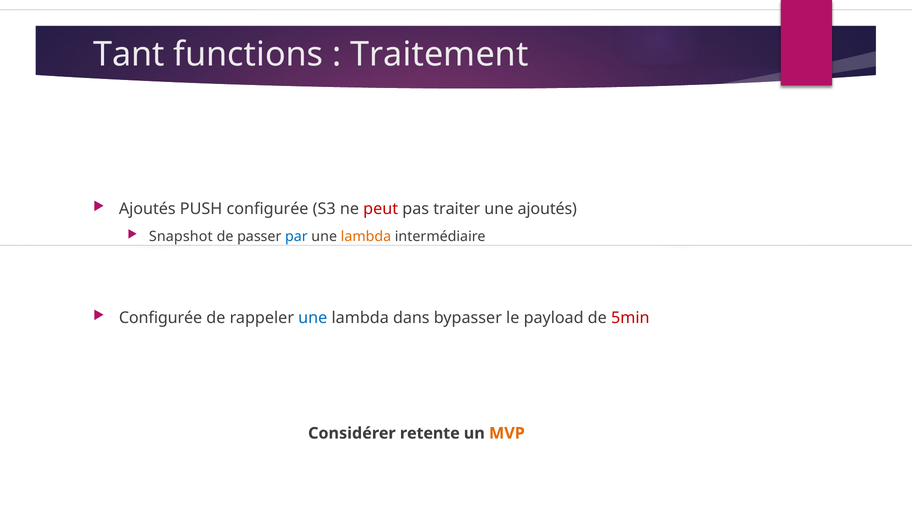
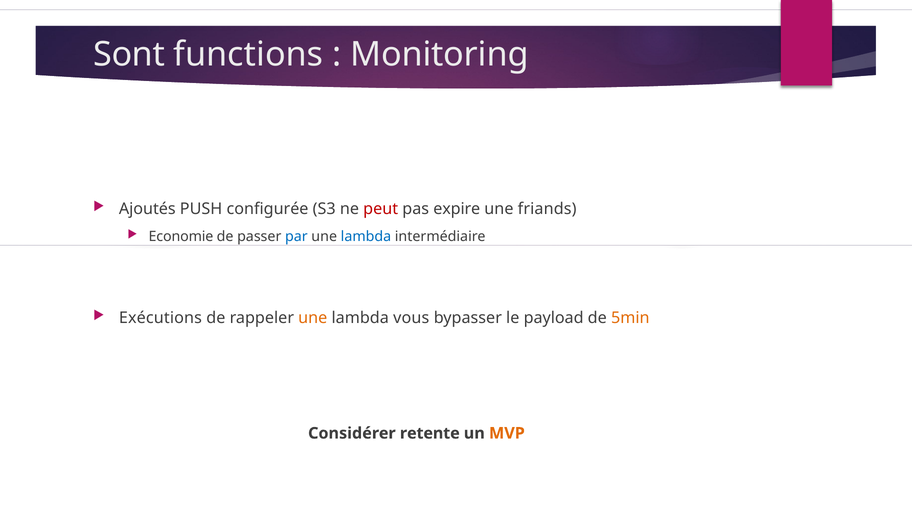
Tant: Tant -> Sont
Traitement: Traitement -> Monitoring
traiter: traiter -> expire
une ajoutés: ajoutés -> friands
Snapshot: Snapshot -> Economie
lambda at (366, 237) colour: orange -> blue
Configurée at (161, 318): Configurée -> Exécutions
une at (313, 318) colour: blue -> orange
dans: dans -> vous
5min colour: red -> orange
